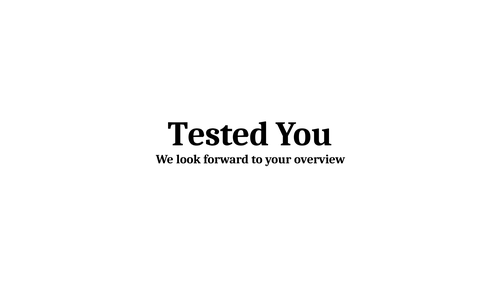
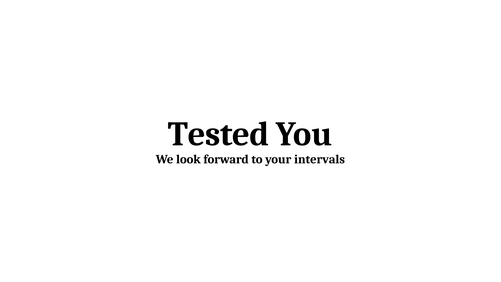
overview: overview -> intervals
